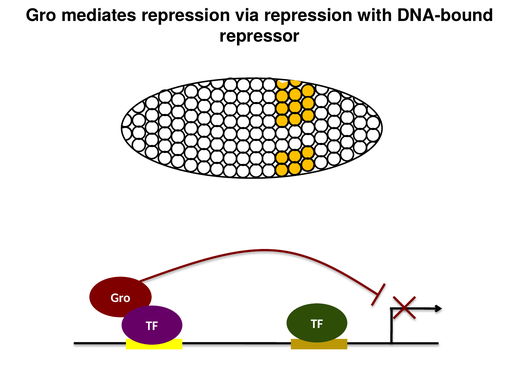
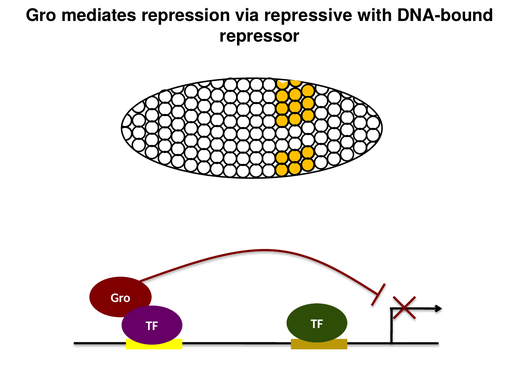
via repression: repression -> repressive
